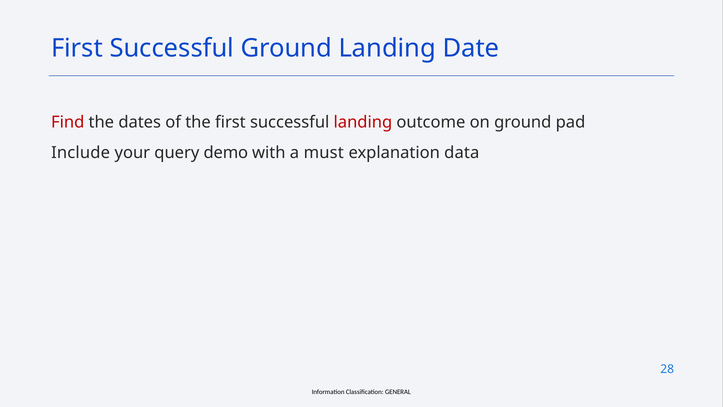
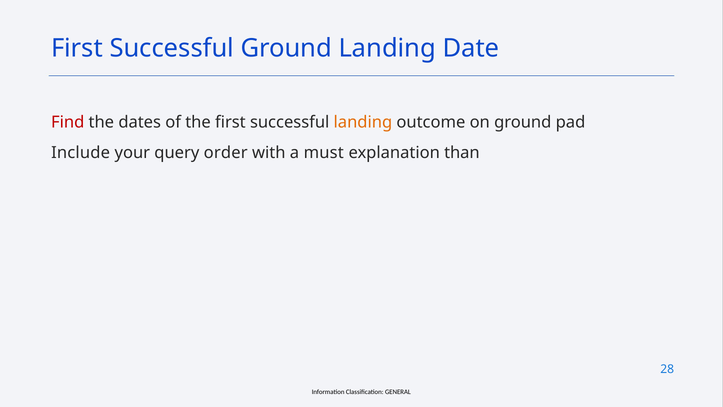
landing at (363, 122) colour: red -> orange
demo: demo -> order
data: data -> than
